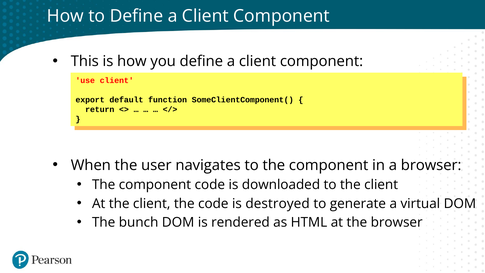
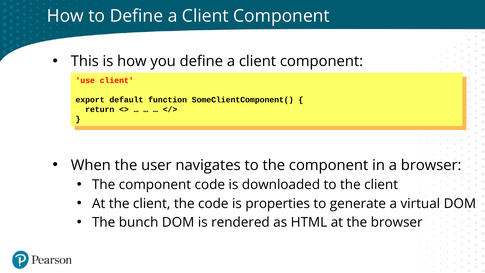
destroyed: destroyed -> properties
